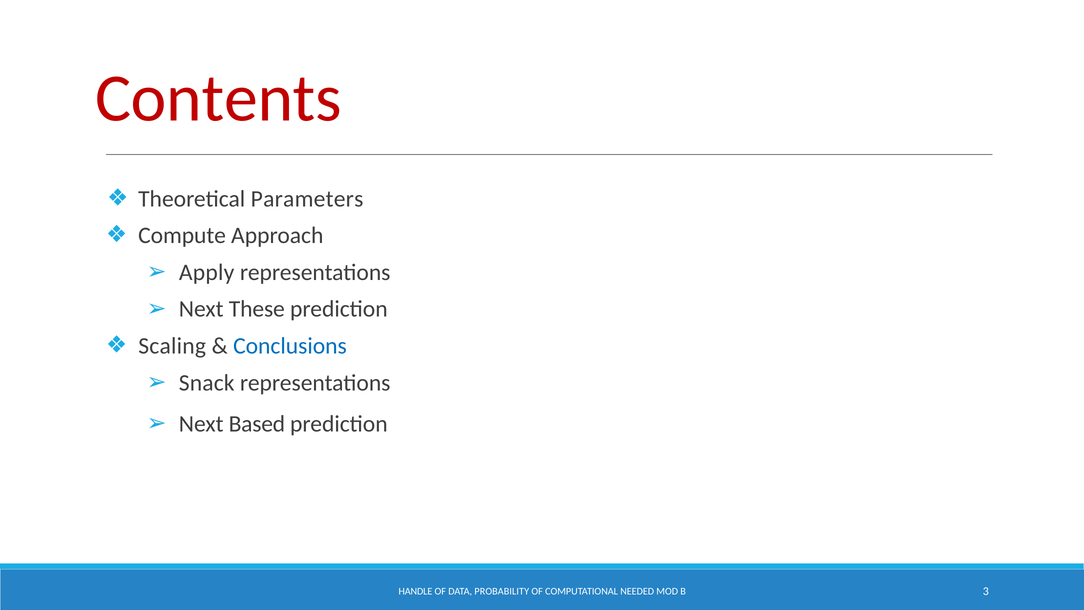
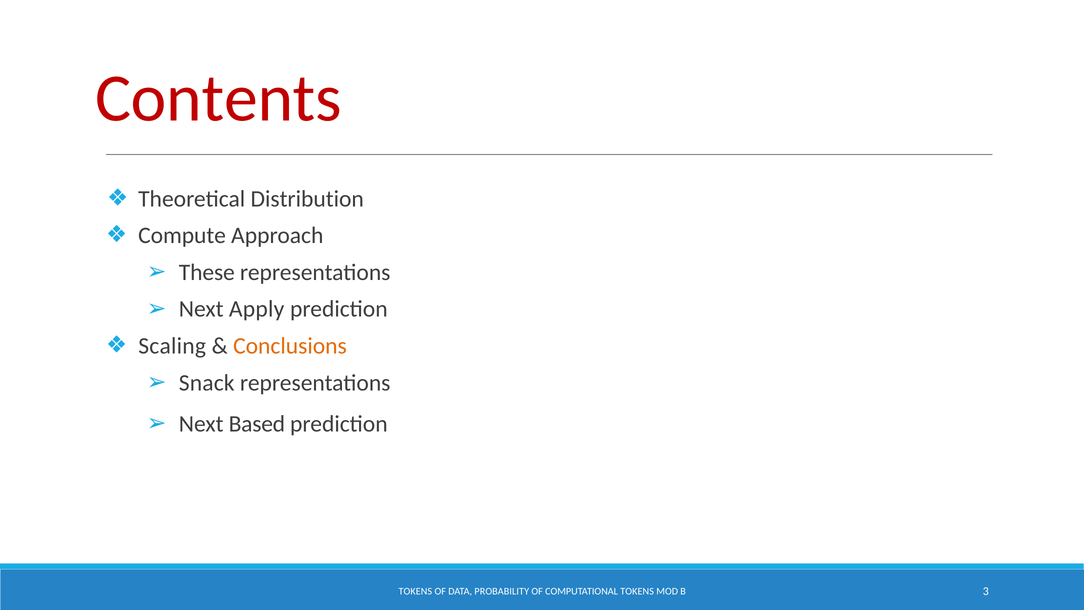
Parameters: Parameters -> Distribution
Apply: Apply -> These
These: These -> Apply
Conclusions colour: blue -> orange
HANDLE at (415, 591): HANDLE -> TOKENS
COMPUTATIONAL NEEDED: NEEDED -> TOKENS
